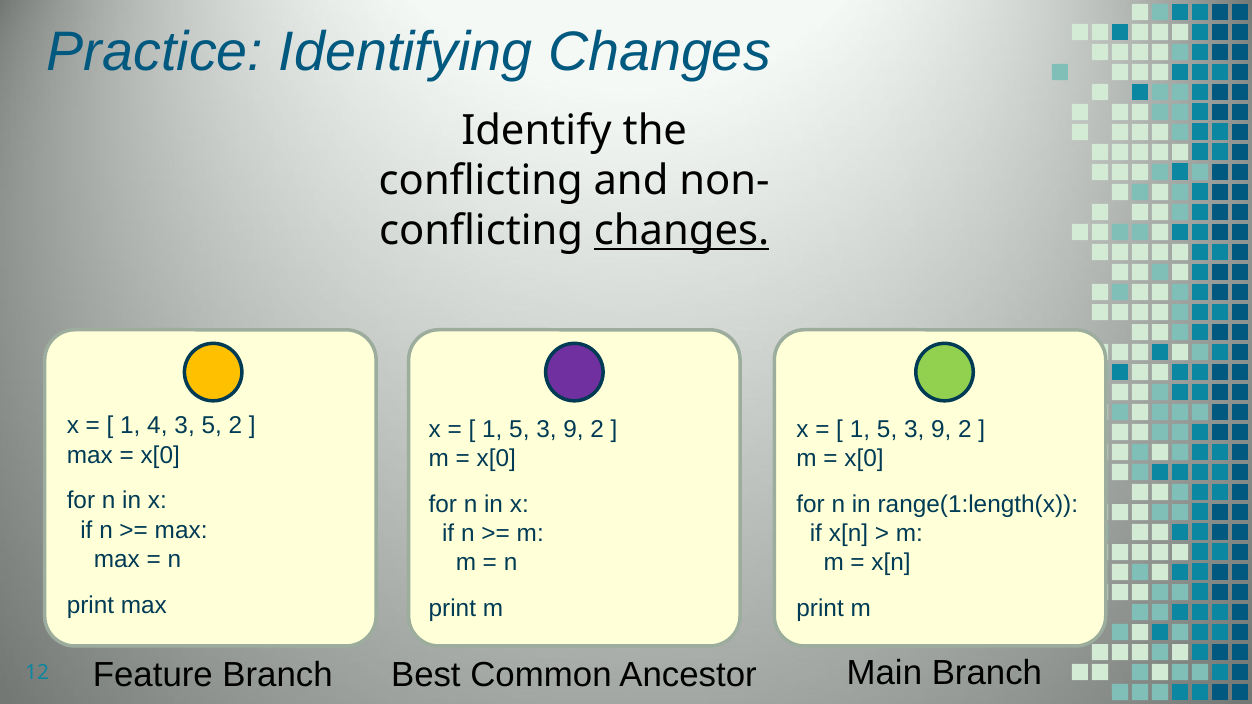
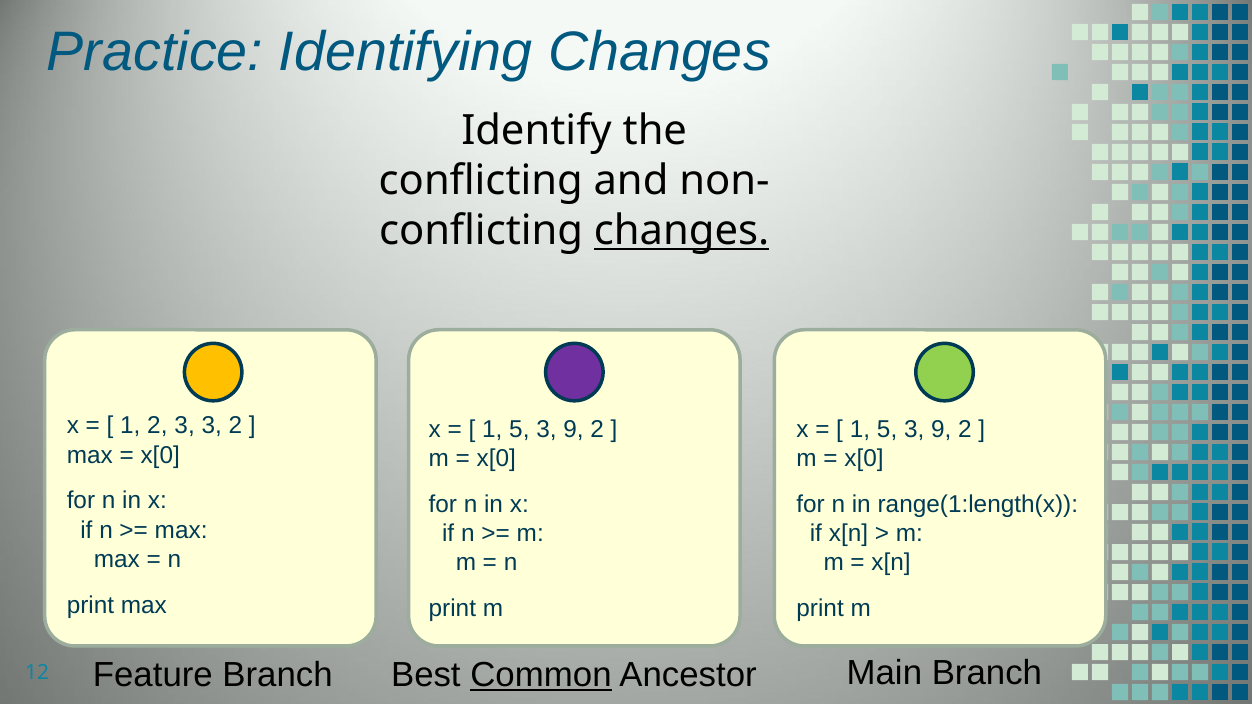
1 4: 4 -> 2
3 5: 5 -> 3
Common underline: none -> present
